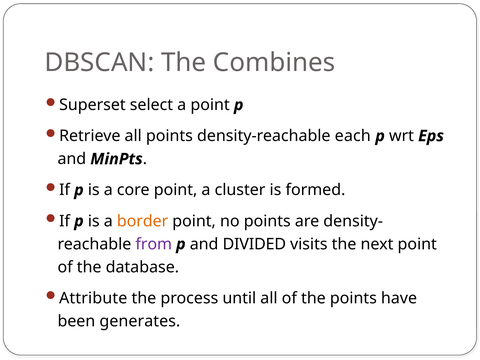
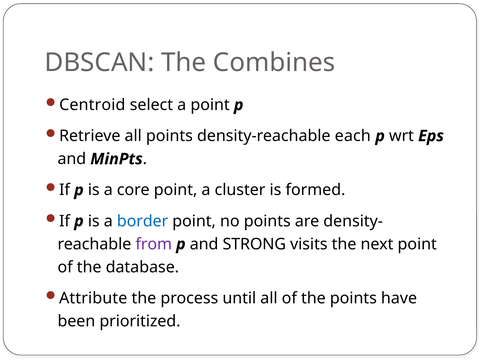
Superset: Superset -> Centroid
border colour: orange -> blue
DIVIDED: DIVIDED -> STRONG
generates: generates -> prioritized
